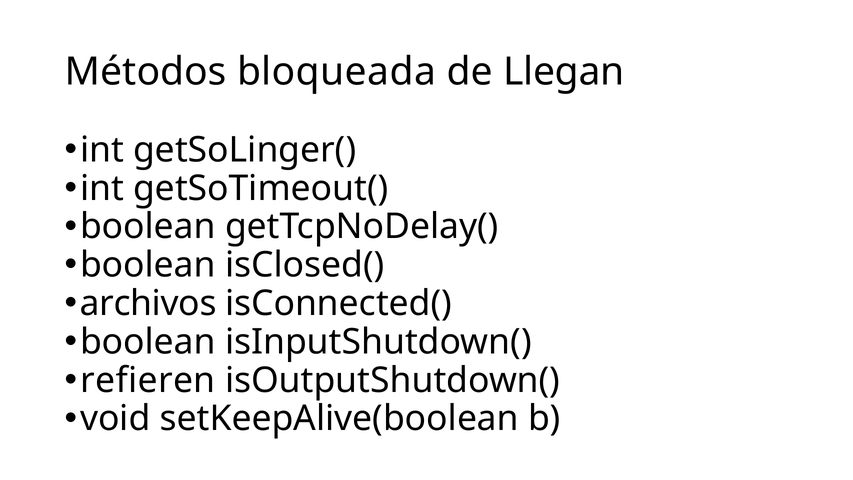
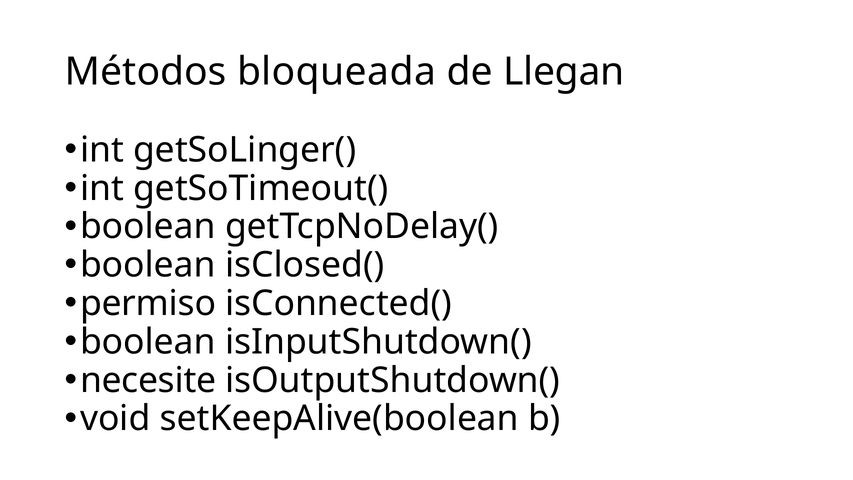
archivos: archivos -> permiso
refieren: refieren -> necesite
